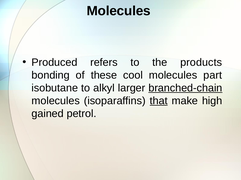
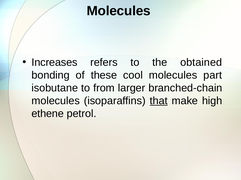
Produced: Produced -> Increases
products: products -> obtained
alkyl: alkyl -> from
branched-chain underline: present -> none
gained: gained -> ethene
